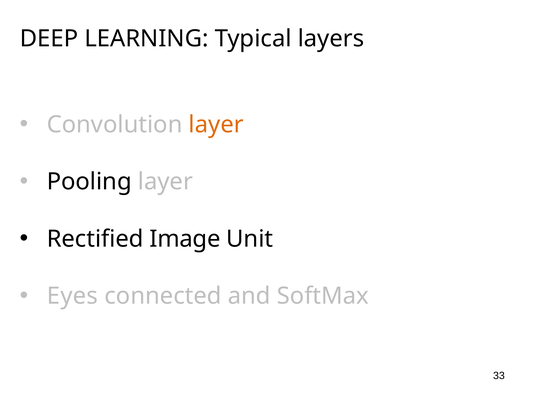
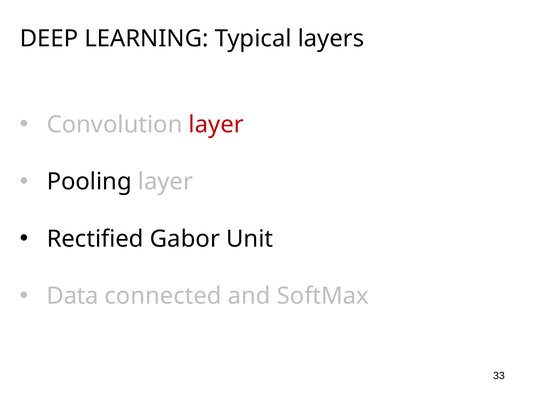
layer at (216, 125) colour: orange -> red
Image: Image -> Gabor
Eyes: Eyes -> Data
